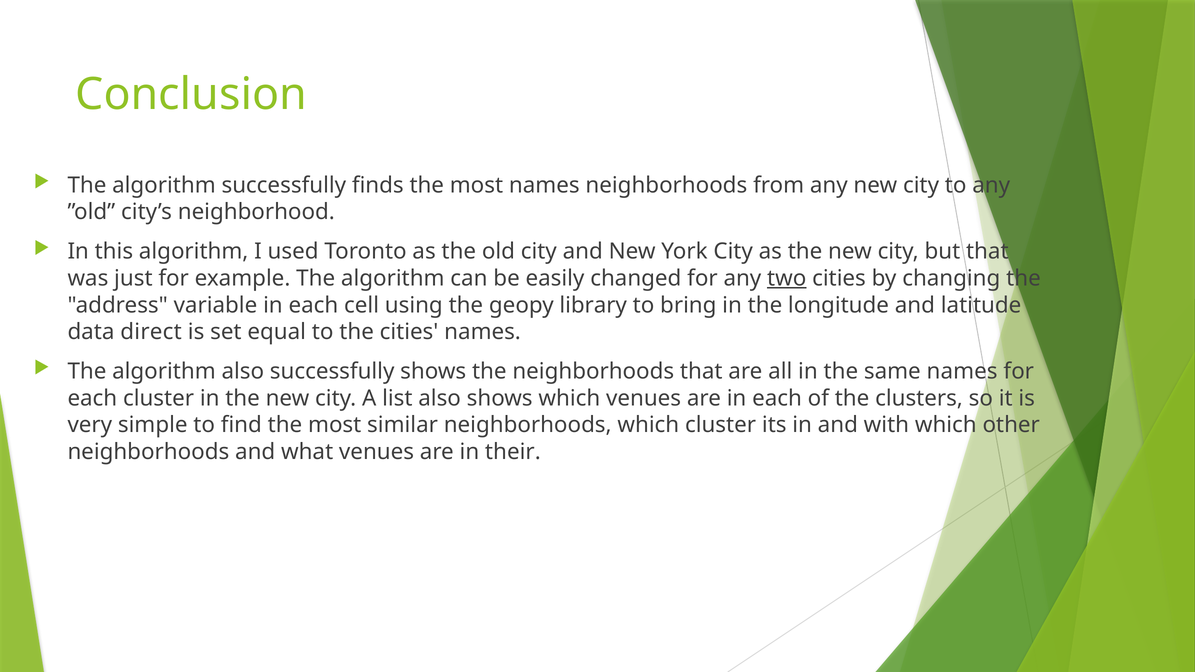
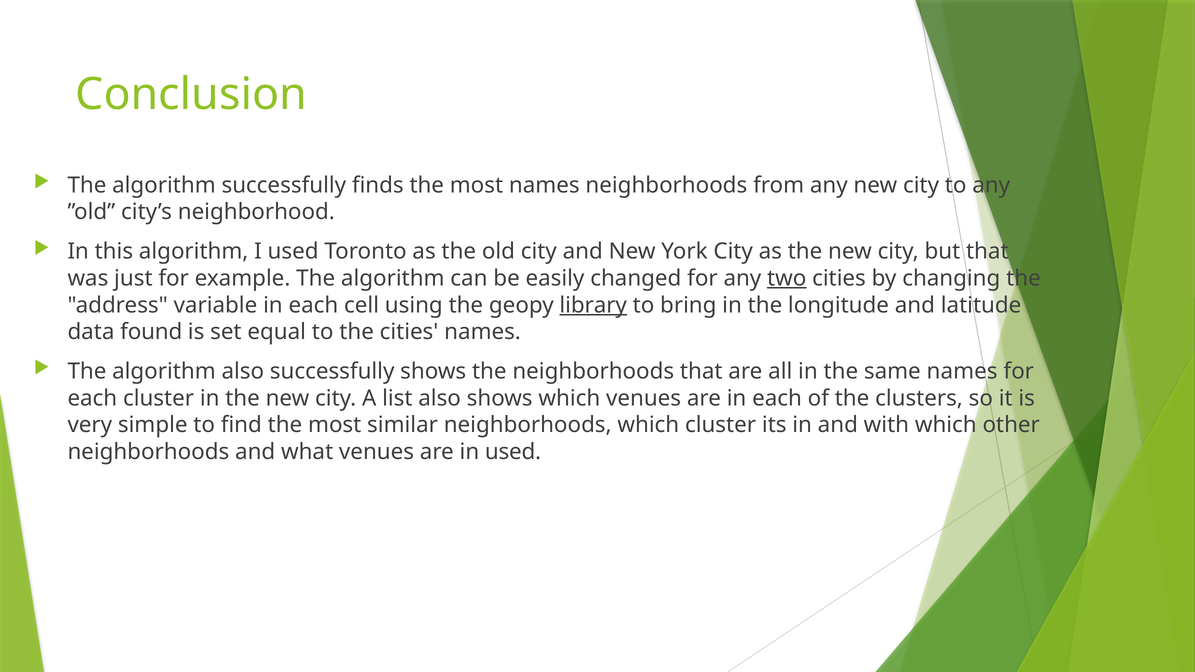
library underline: none -> present
direct: direct -> found
in their: their -> used
